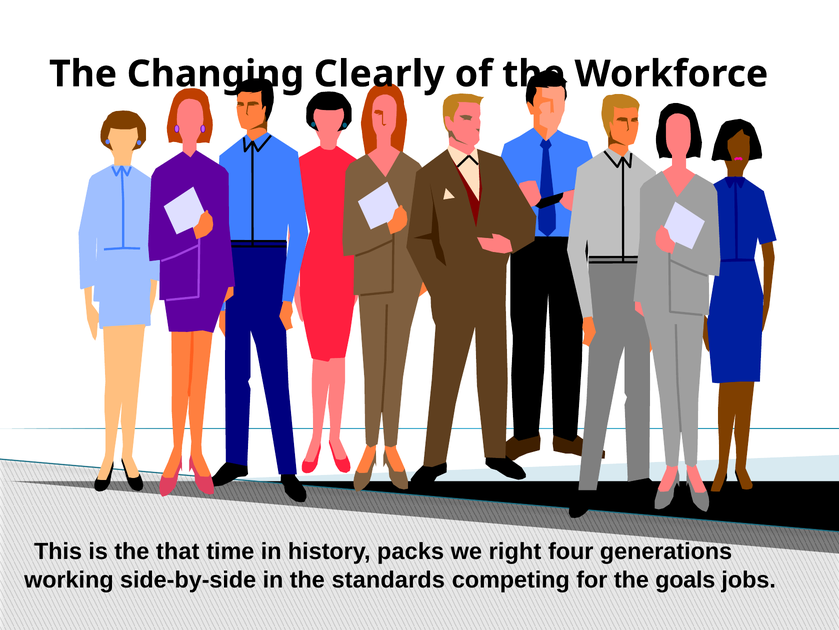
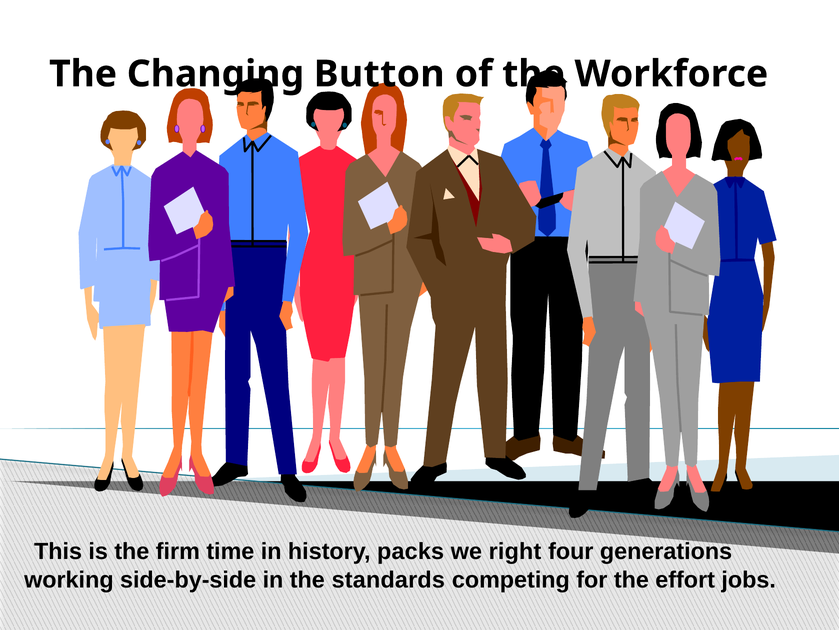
Clearly: Clearly -> Button
that: that -> firm
goals: goals -> effort
